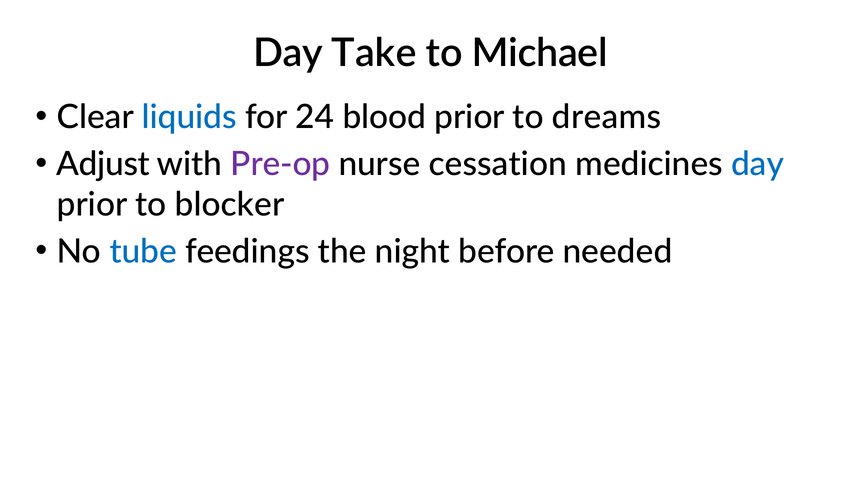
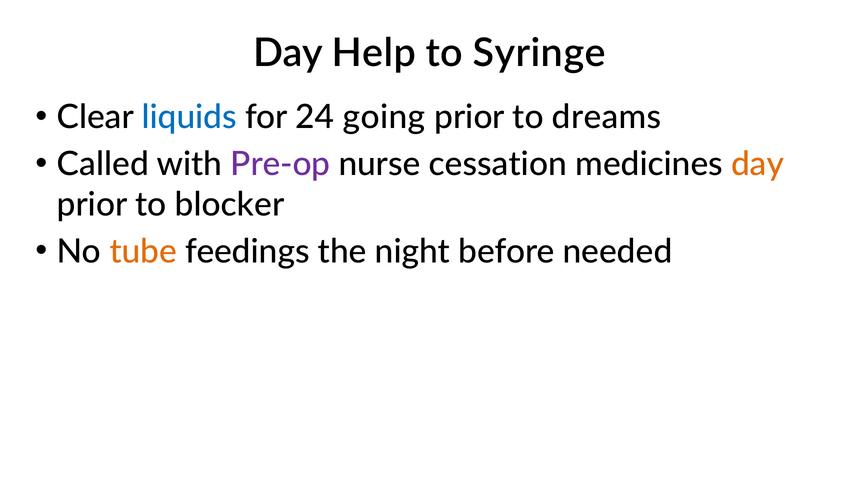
Take: Take -> Help
Michael: Michael -> Syringe
blood: blood -> going
Adjust: Adjust -> Called
day at (758, 164) colour: blue -> orange
tube colour: blue -> orange
